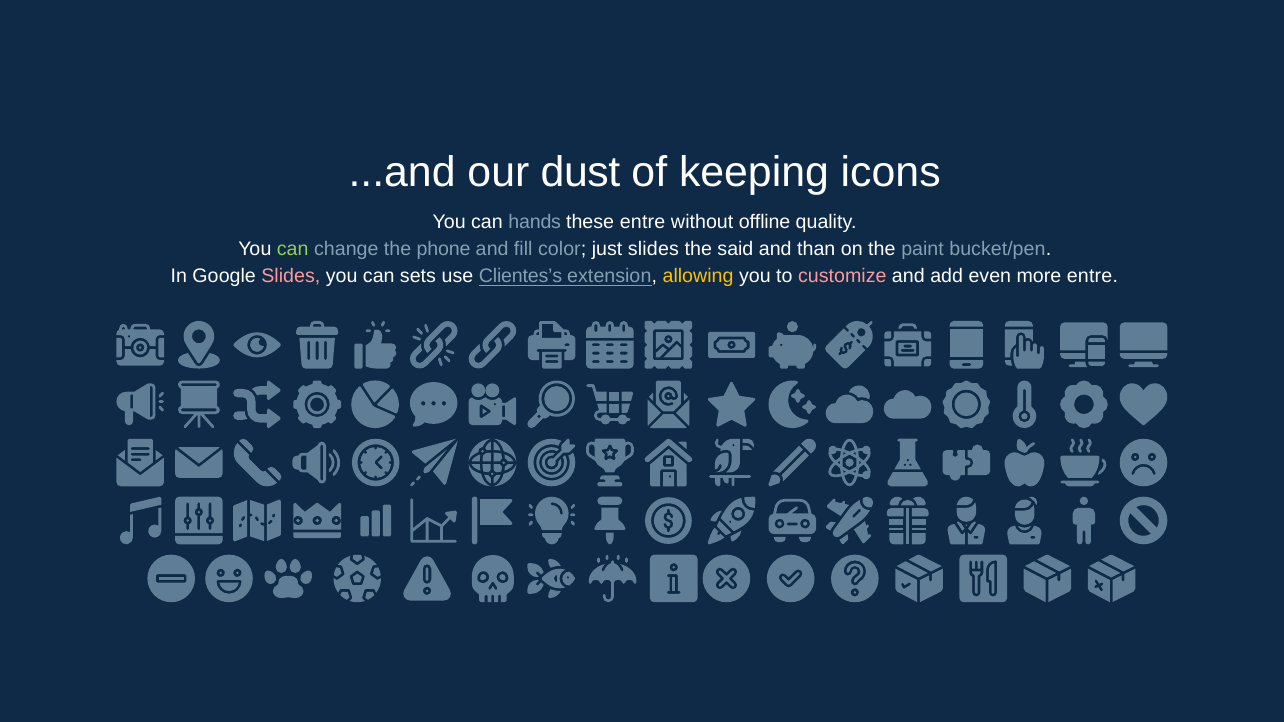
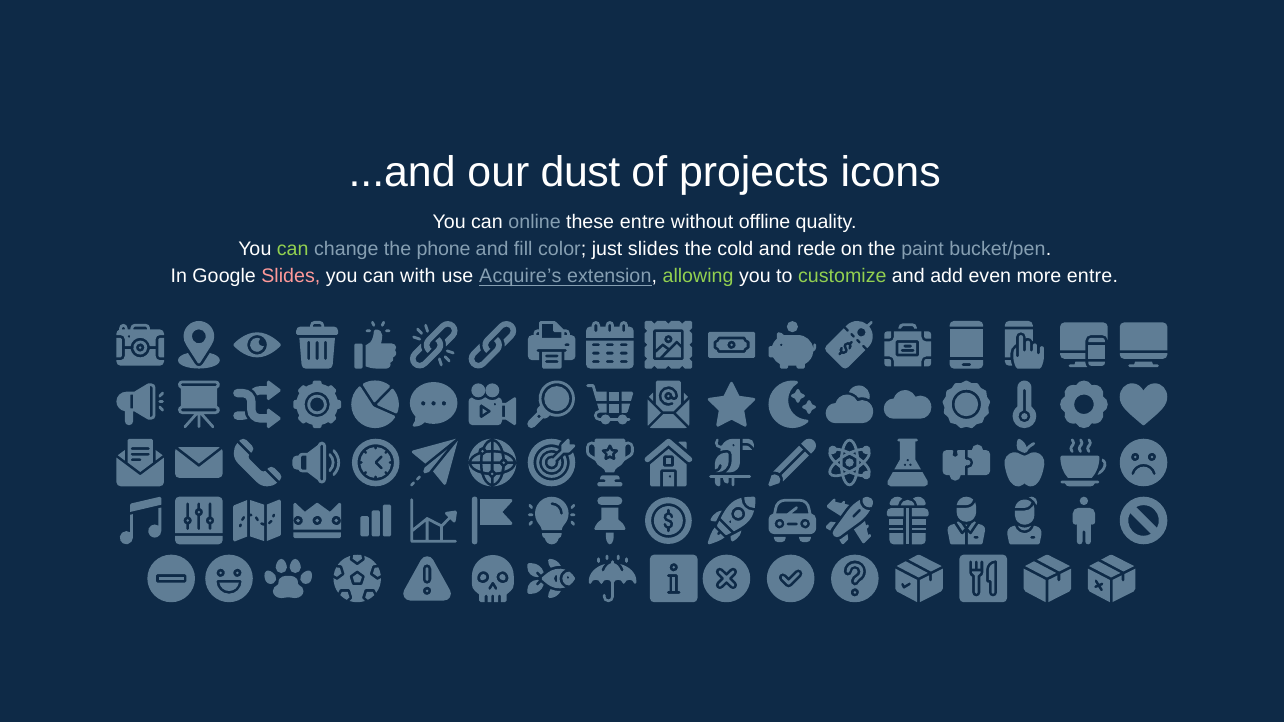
keeping: keeping -> projects
hands: hands -> online
said: said -> cold
than: than -> rede
sets: sets -> with
Clientes’s: Clientes’s -> Acquire’s
allowing colour: yellow -> light green
customize colour: pink -> light green
